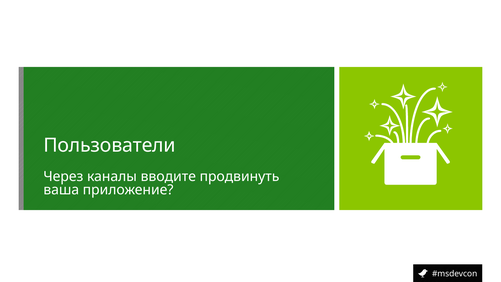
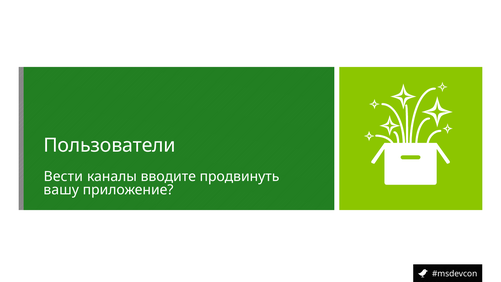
Через: Через -> Вести
ваша: ваша -> вашу
